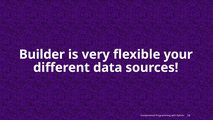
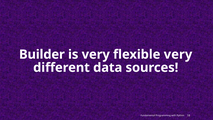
flexible your: your -> very
